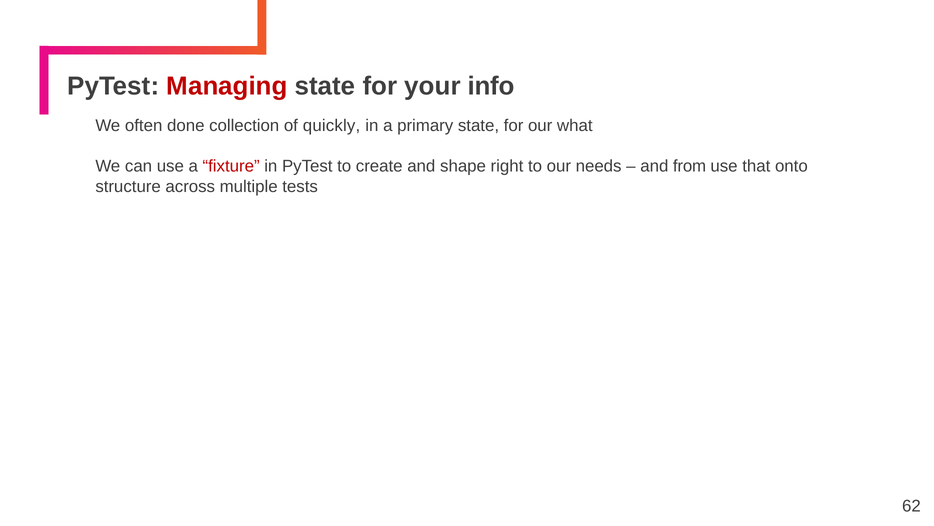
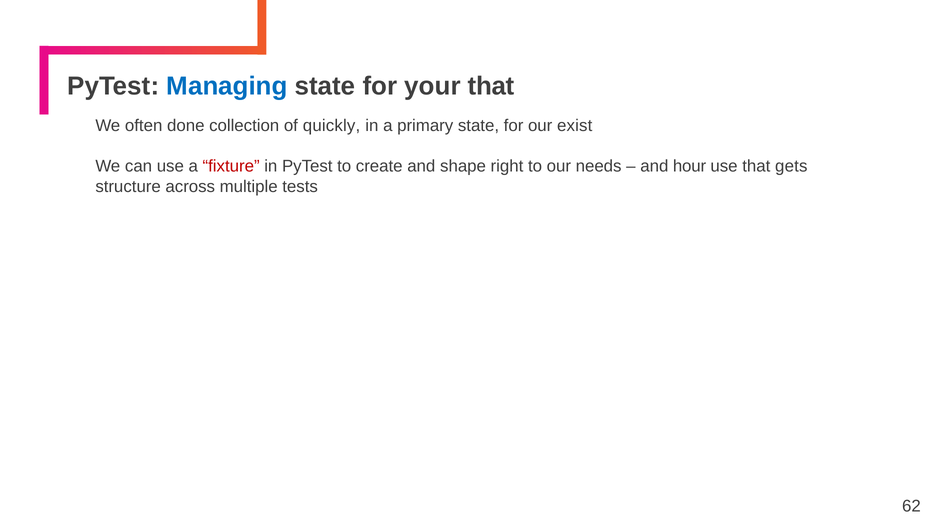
Managing colour: red -> blue
your info: info -> that
what: what -> exist
from: from -> hour
onto: onto -> gets
